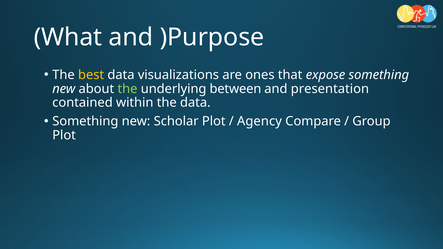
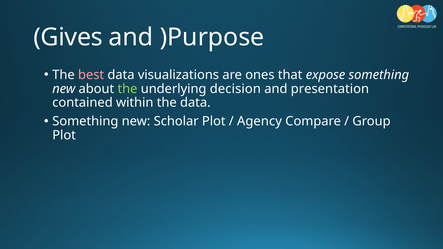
What: What -> Gives
best colour: yellow -> pink
between: between -> decision
